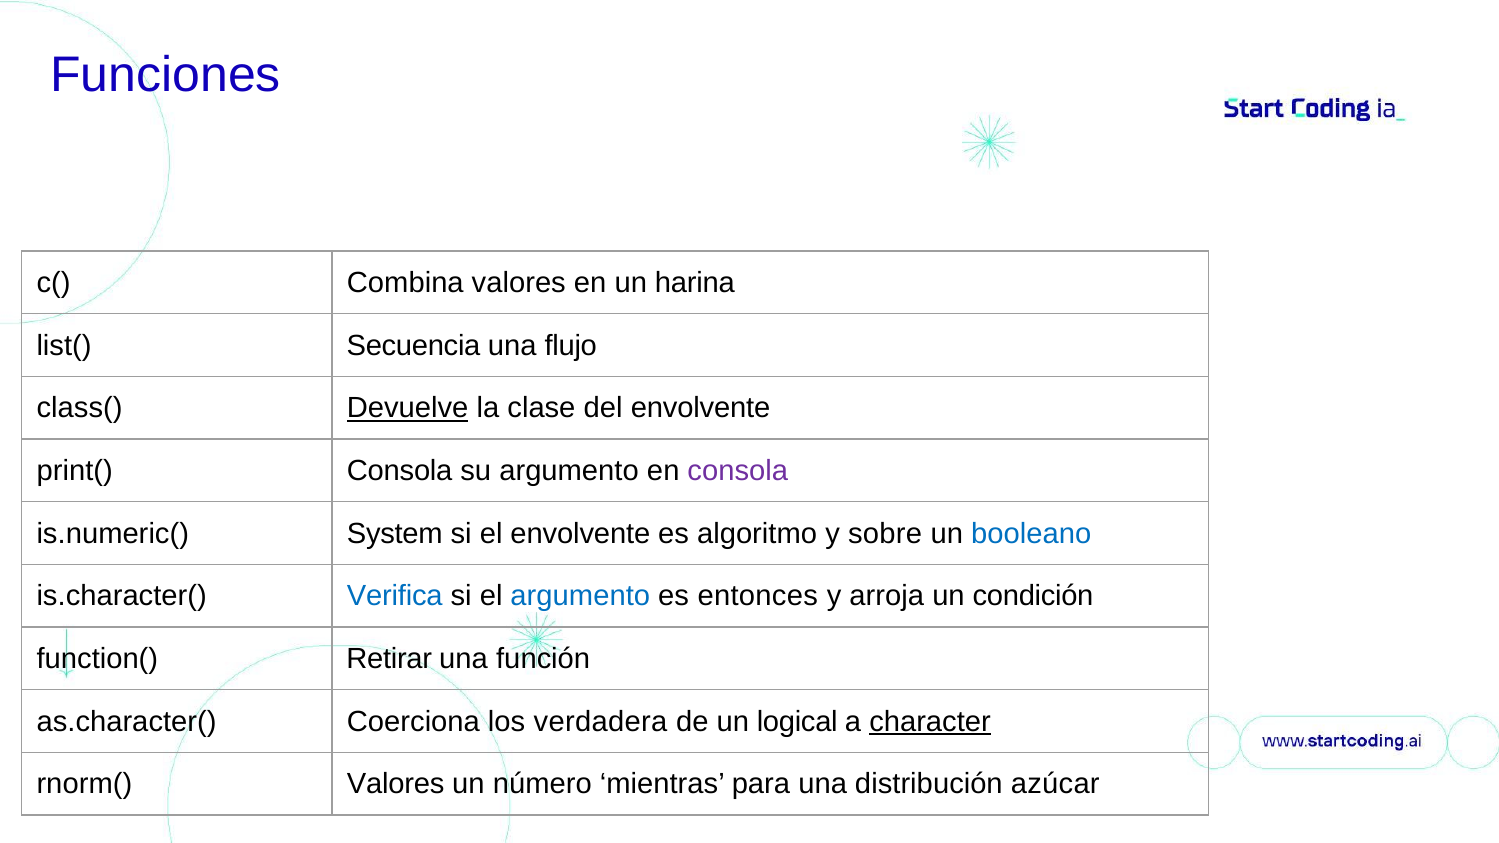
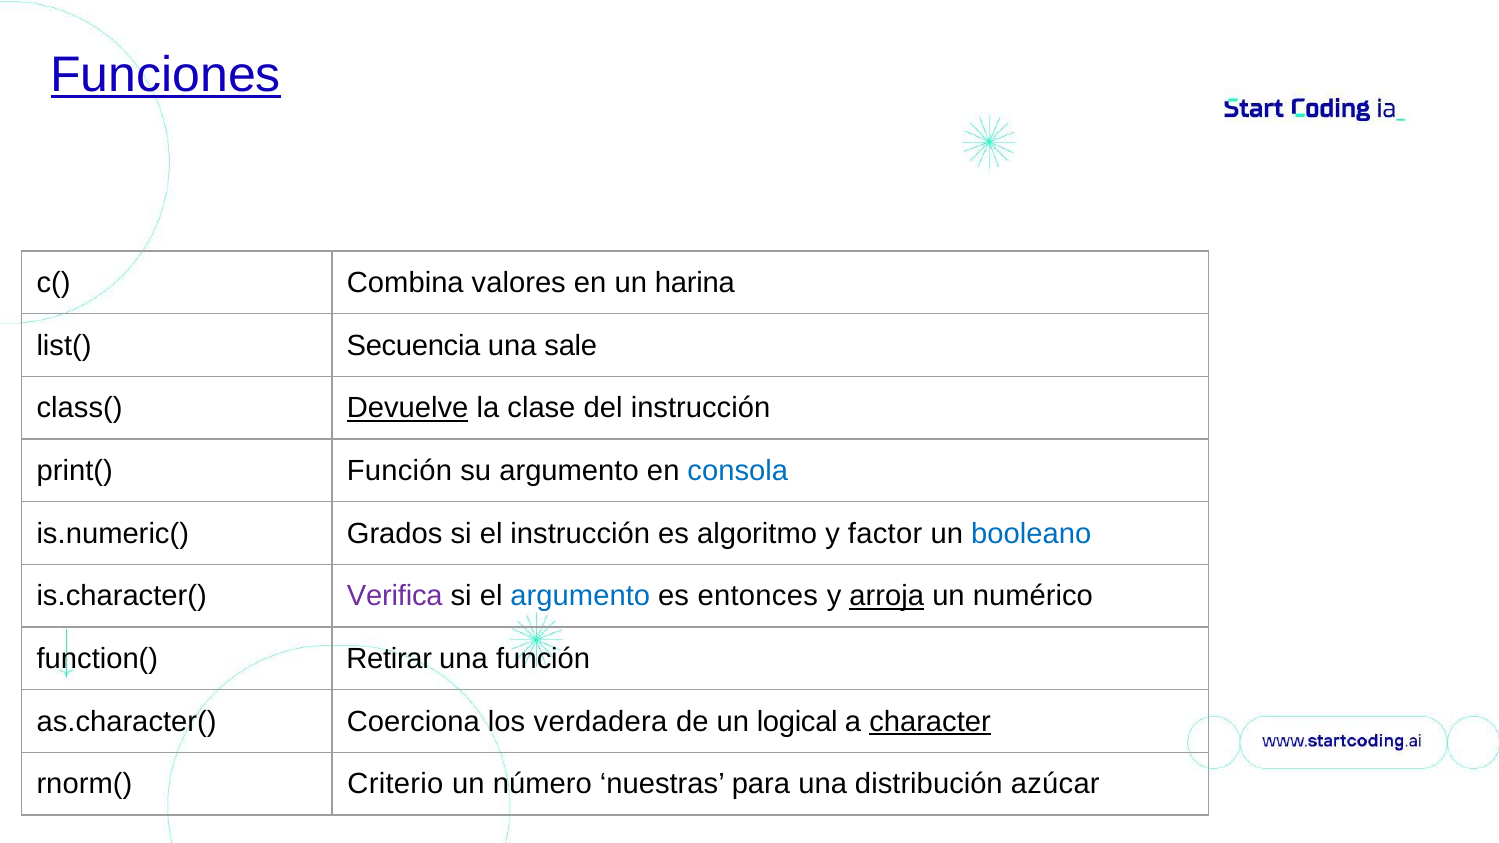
Funciones underline: none -> present
flujo: flujo -> sale
del envolvente: envolvente -> instrucción
print( Consola: Consola -> Función
consola at (738, 471) colour: purple -> blue
System: System -> Grados
el envolvente: envolvente -> instrucción
sobre: sobre -> factor
Verifica colour: blue -> purple
arroja underline: none -> present
condición: condición -> numérico
rnorm( Valores: Valores -> Criterio
mientras: mientras -> nuestras
